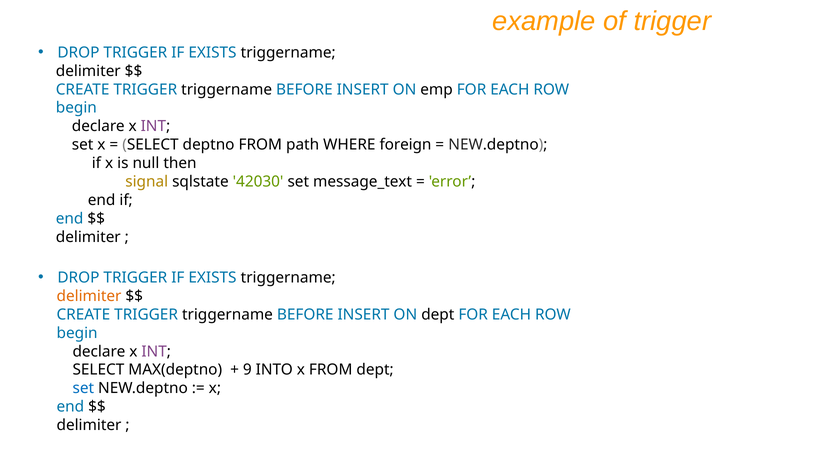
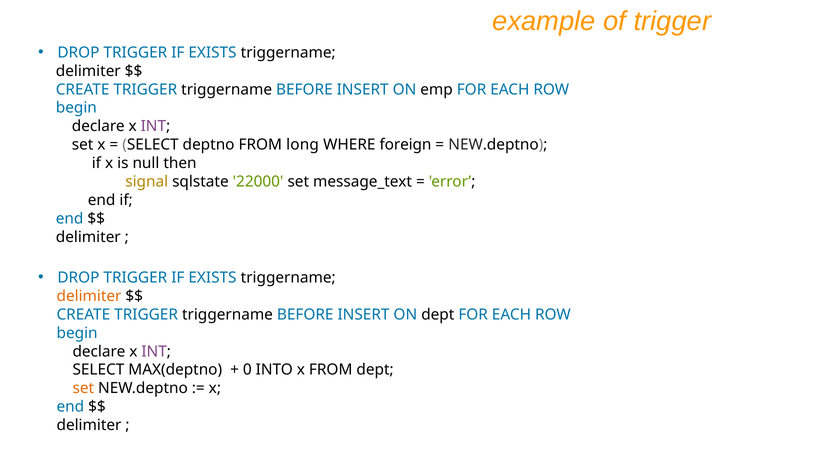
path: path -> long
42030: 42030 -> 22000
9: 9 -> 0
set at (83, 389) colour: blue -> orange
